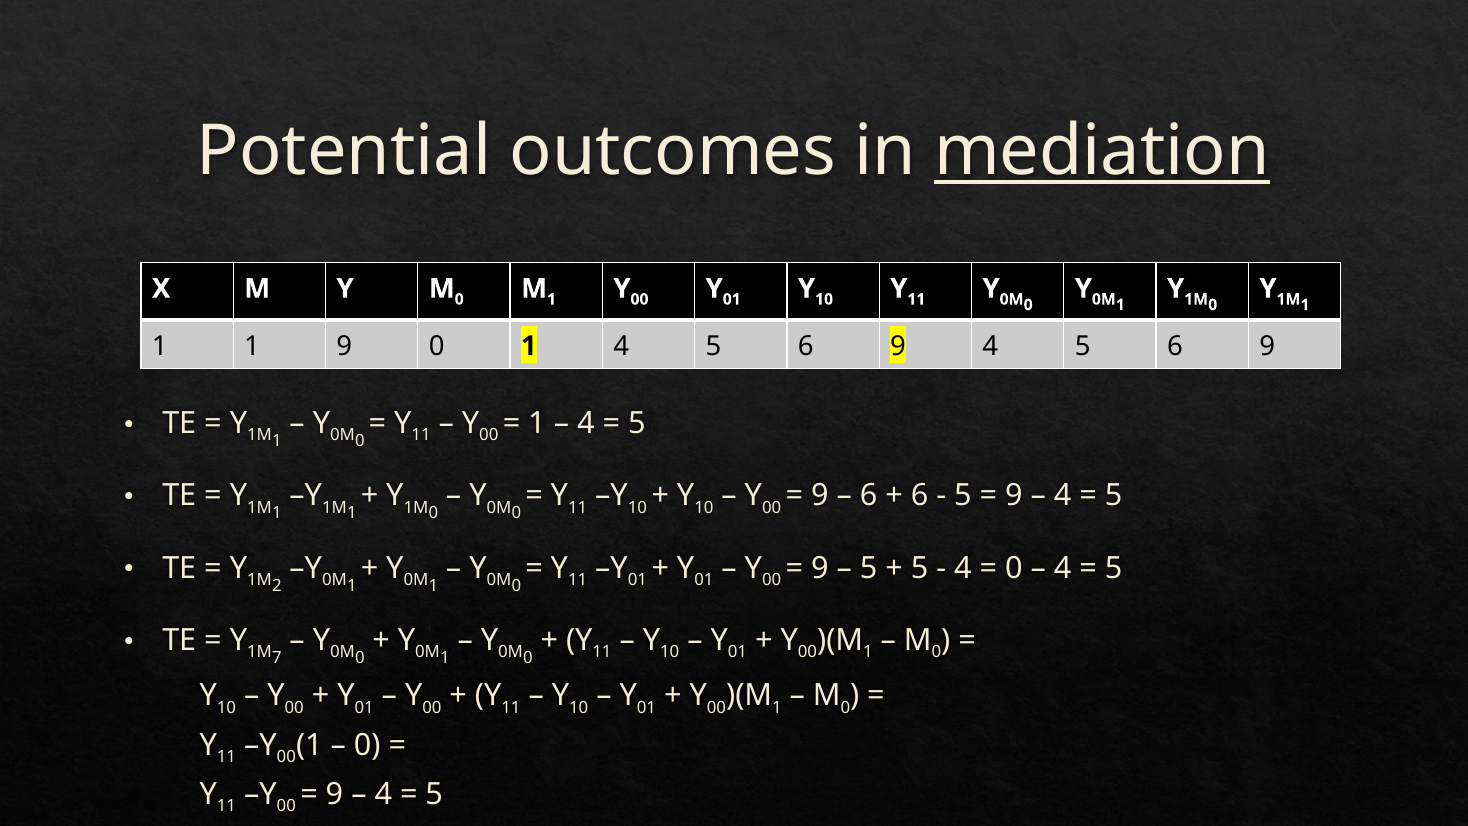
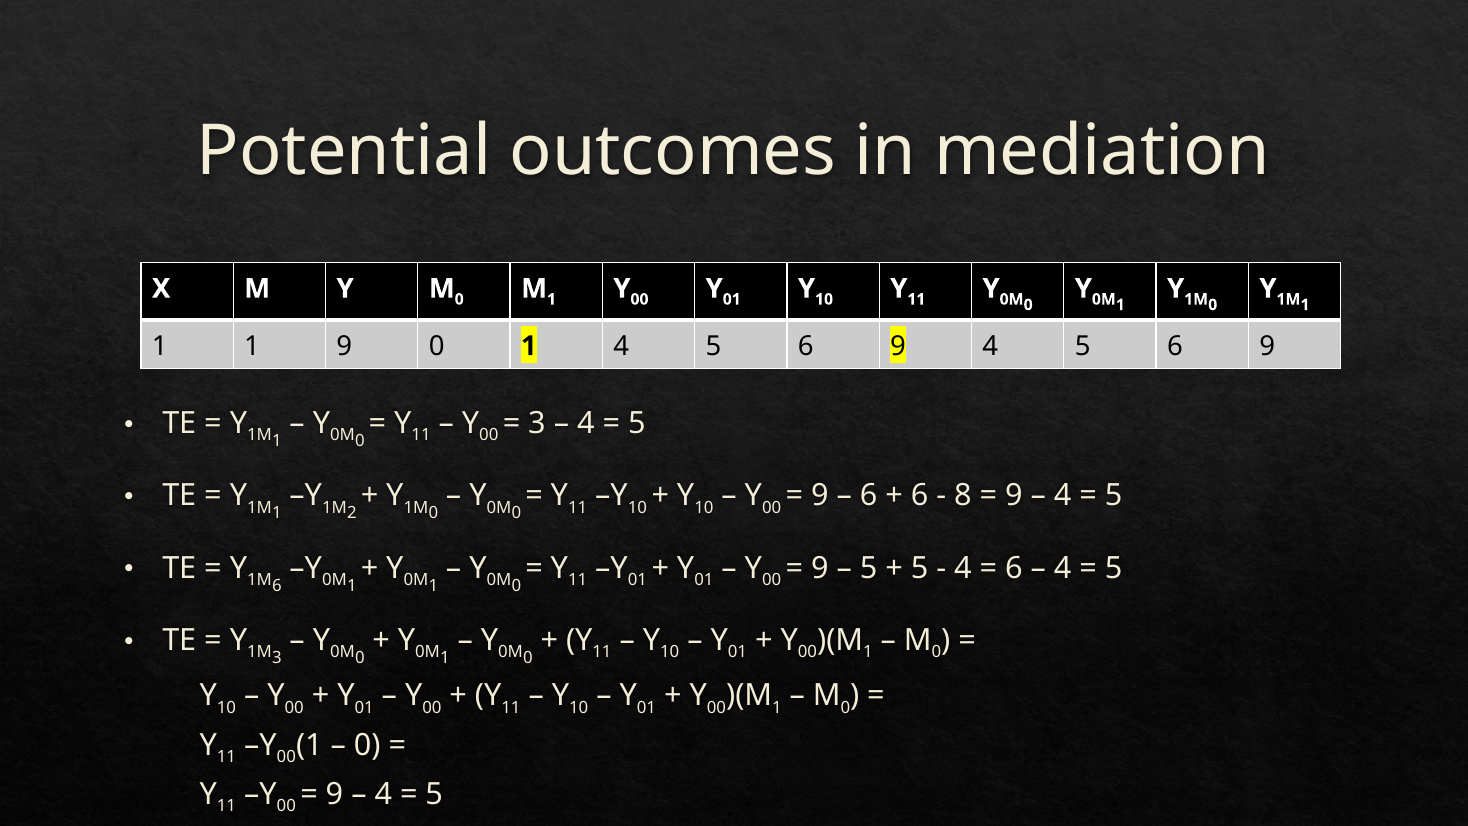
mediation underline: present -> none
1 at (537, 423): 1 -> 3
1 at (352, 513): 1 -> 2
5 at (963, 496): 5 -> 8
2 at (277, 585): 2 -> 6
0 at (1014, 568): 0 -> 6
7 at (277, 658): 7 -> 3
